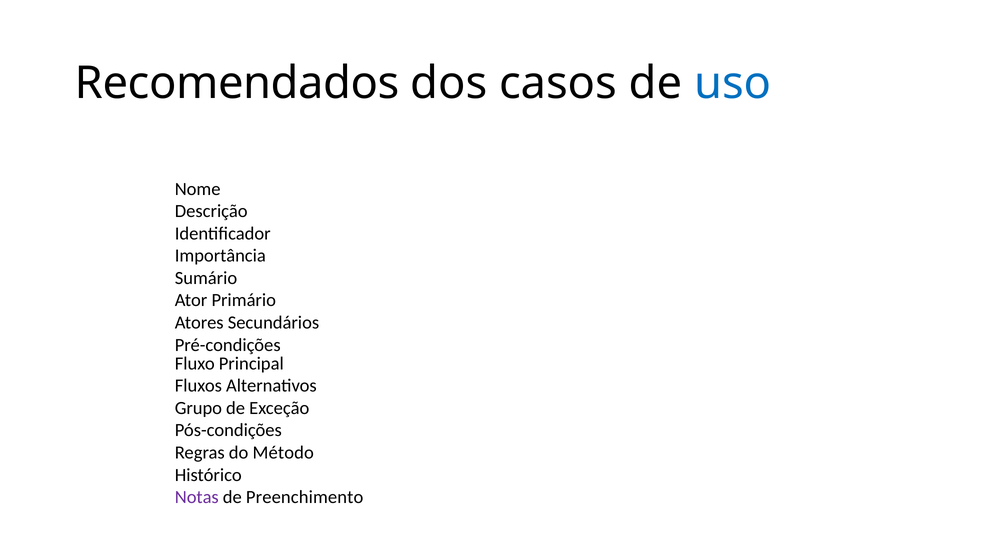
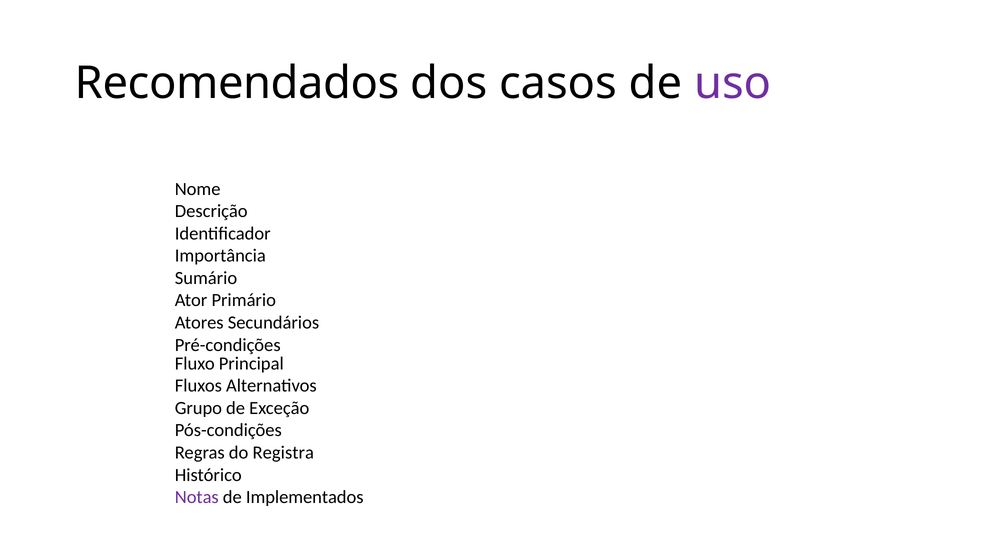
uso colour: blue -> purple
Método: Método -> Registra
Preenchimento: Preenchimento -> Implementados
